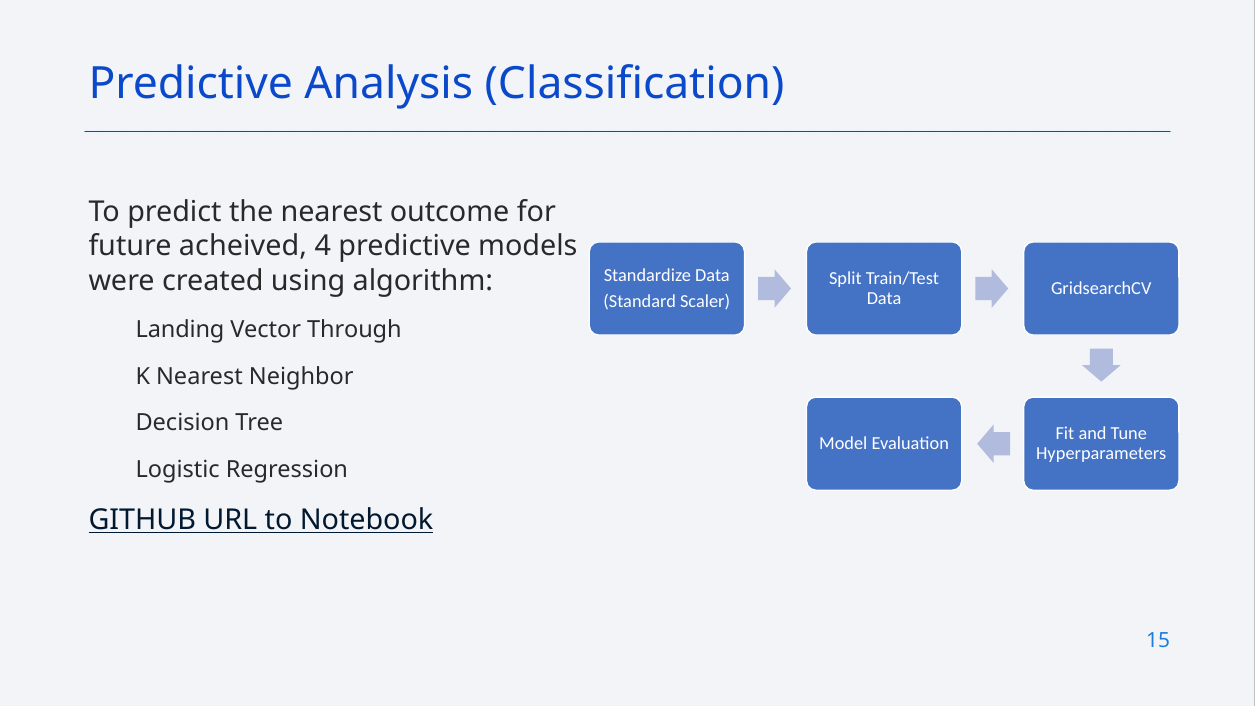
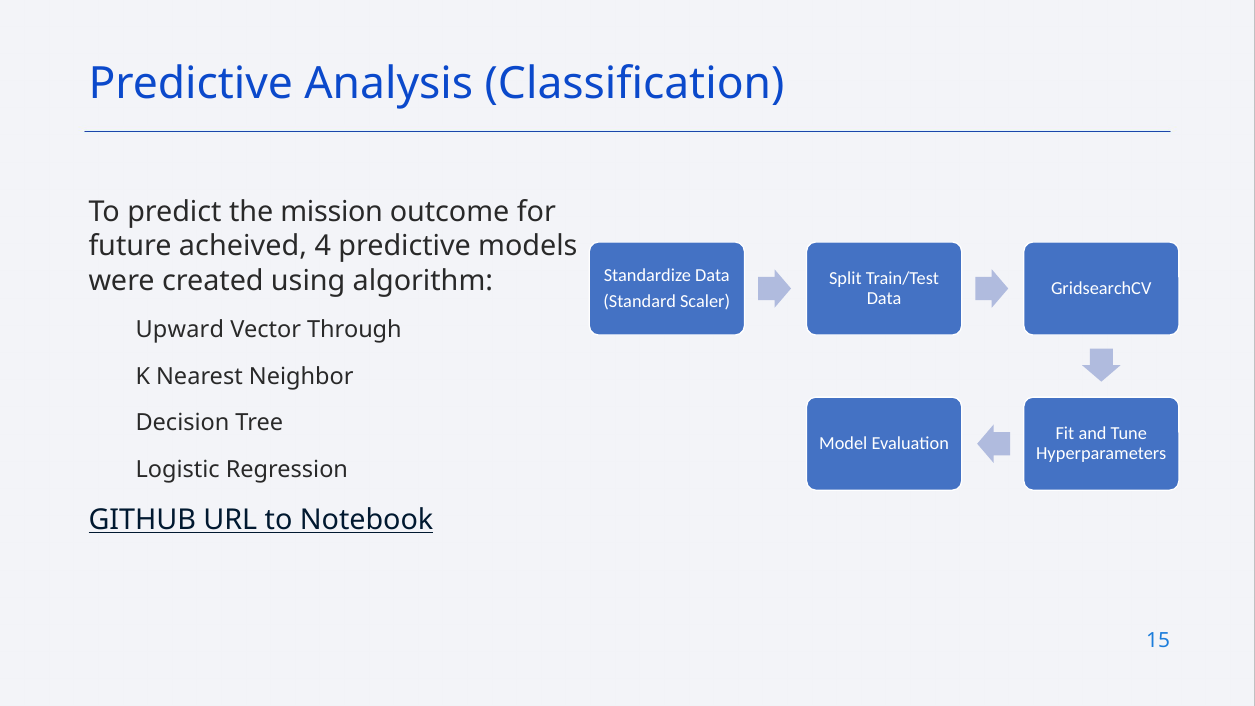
the nearest: nearest -> mission
Landing: Landing -> Upward
